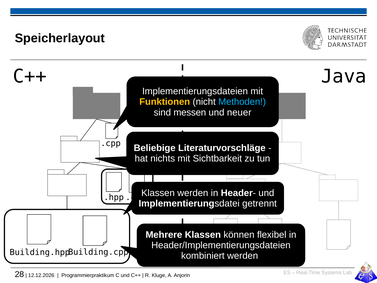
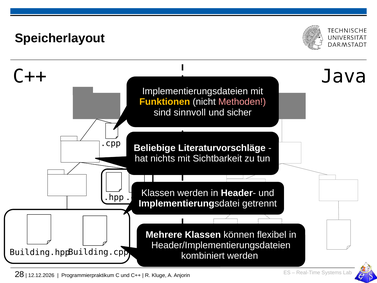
Methoden colour: light blue -> pink
messen: messen -> sinnvoll
neuer: neuer -> sicher
